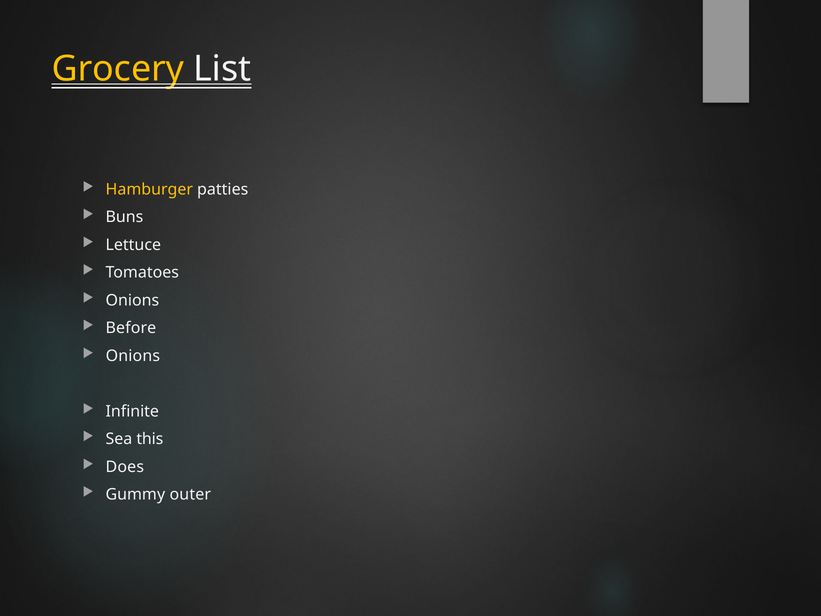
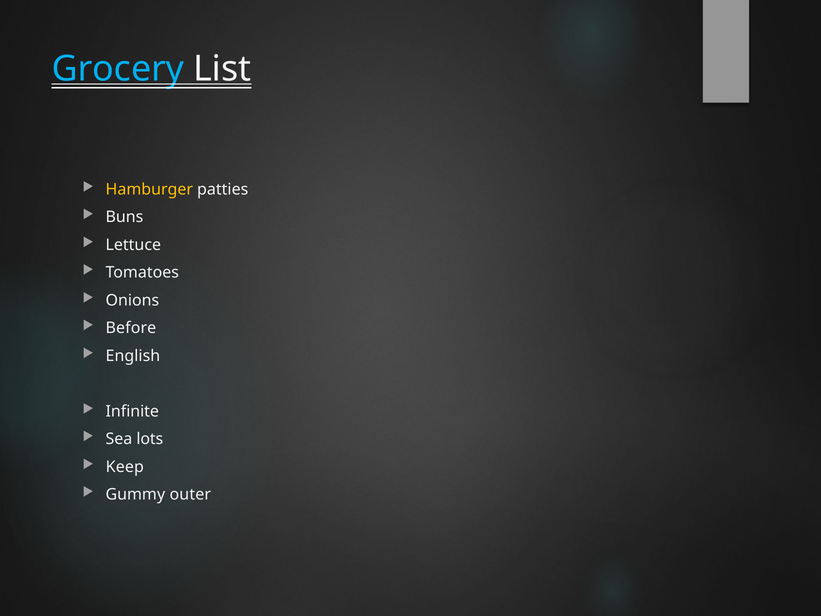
Grocery colour: yellow -> light blue
Onions at (133, 356): Onions -> English
this: this -> lots
Does: Does -> Keep
